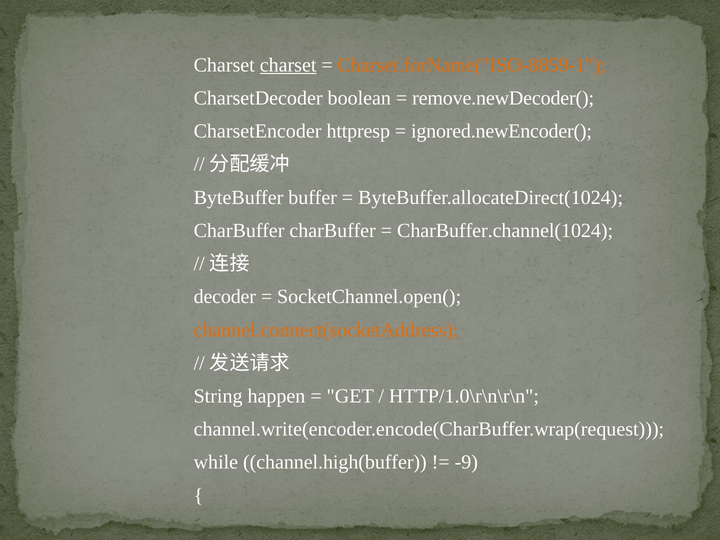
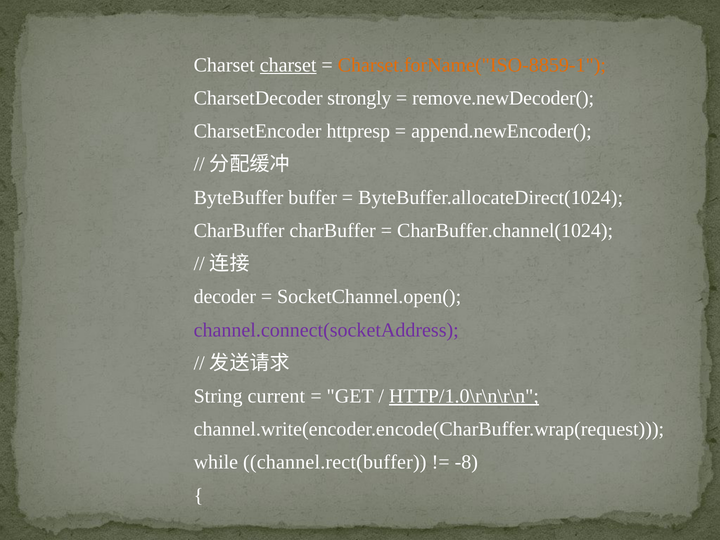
boolean: boolean -> strongly
ignored.newEncoder(: ignored.newEncoder( -> append.newEncoder(
channel.connect(socketAddress colour: orange -> purple
happen: happen -> current
HTTP/1.0\r\n\r\n underline: none -> present
channel.high(buffer: channel.high(buffer -> channel.rect(buffer
-9: -9 -> -8
